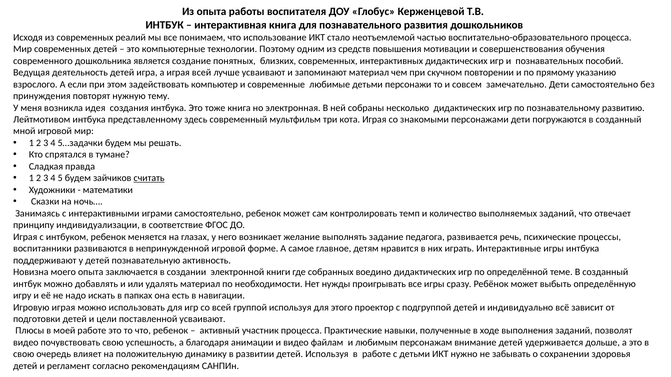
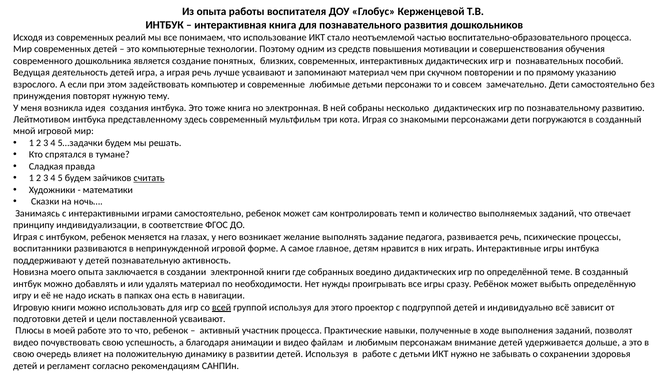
играя всей: всей -> речь
Игровую играя: играя -> книги
всей at (222, 308) underline: none -> present
